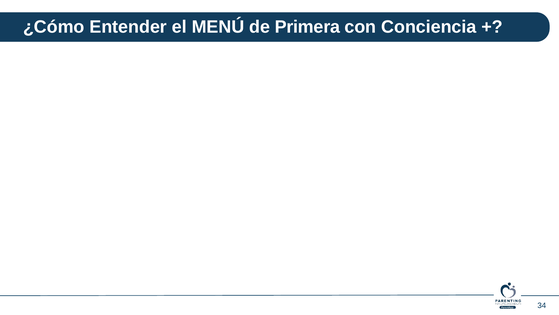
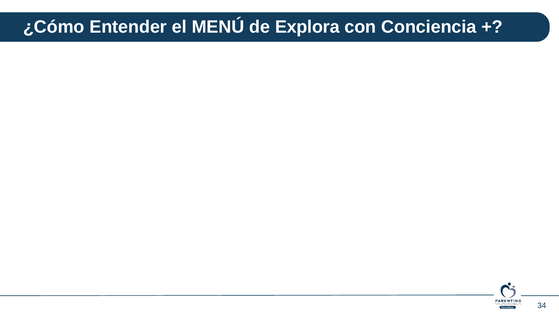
Primera: Primera -> Explora
